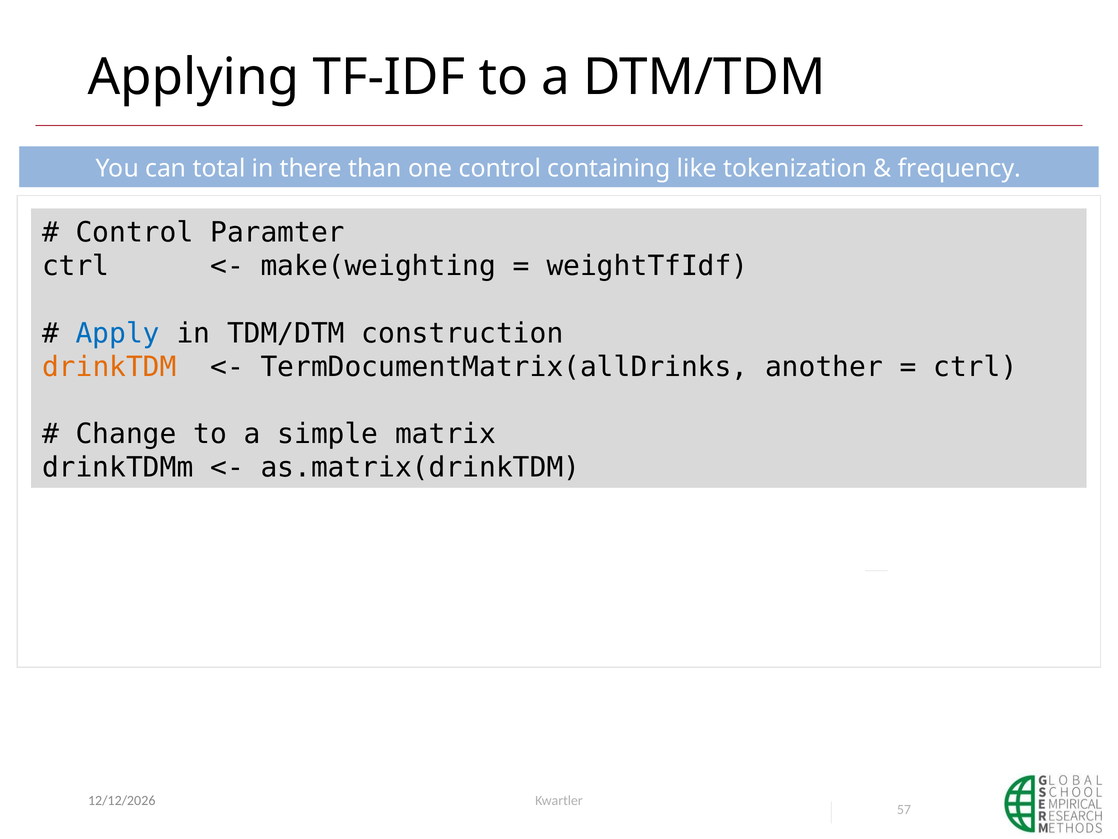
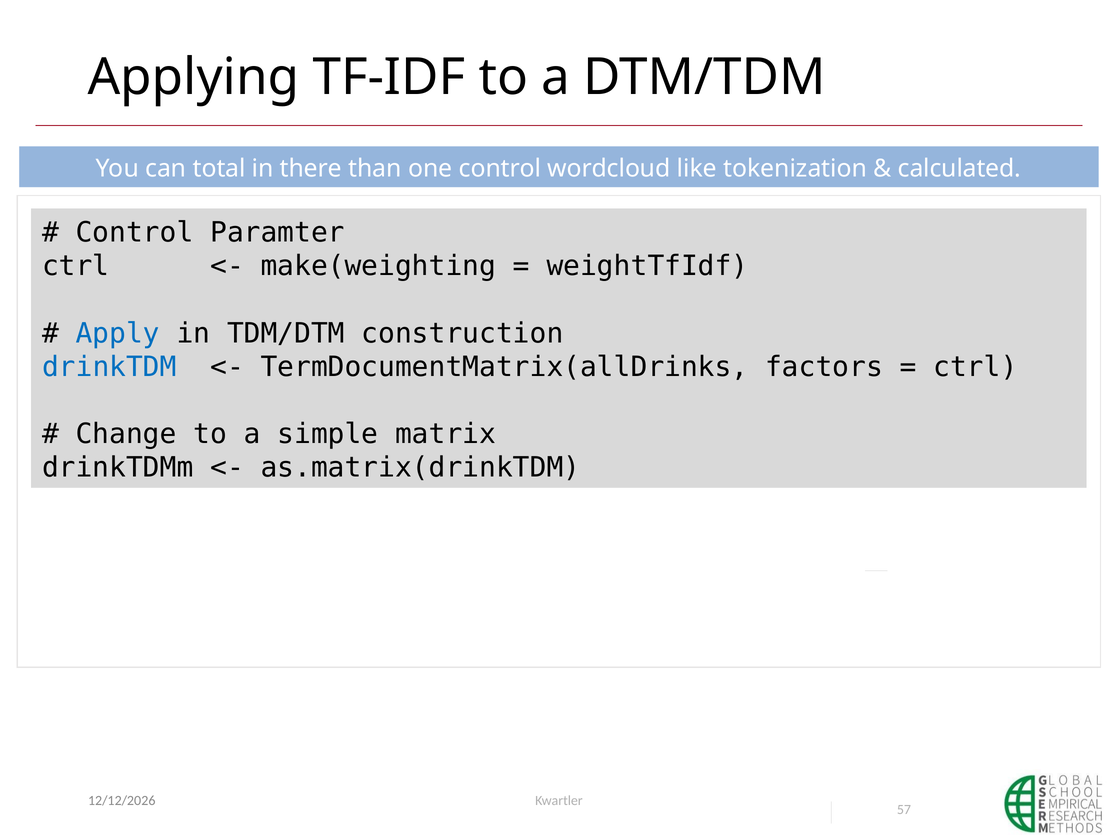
containing: containing -> wordcloud
frequency: frequency -> calculated
drinkTDM colour: orange -> blue
another: another -> factors
